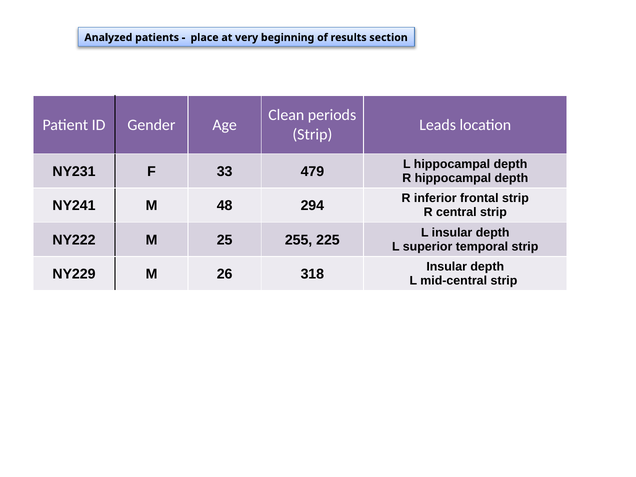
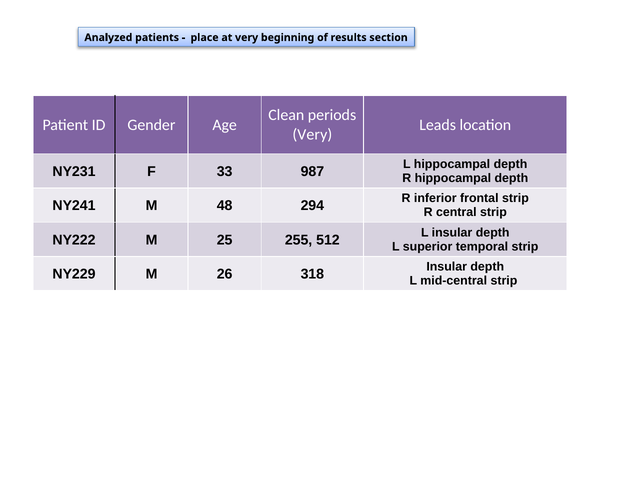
Strip at (312, 135): Strip -> Very
479: 479 -> 987
225: 225 -> 512
